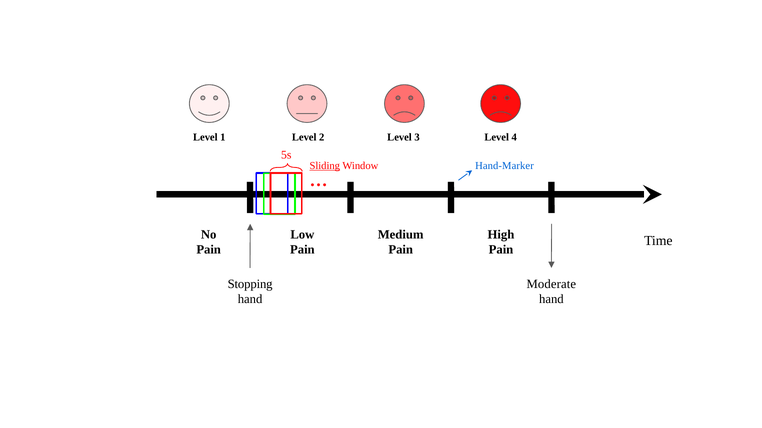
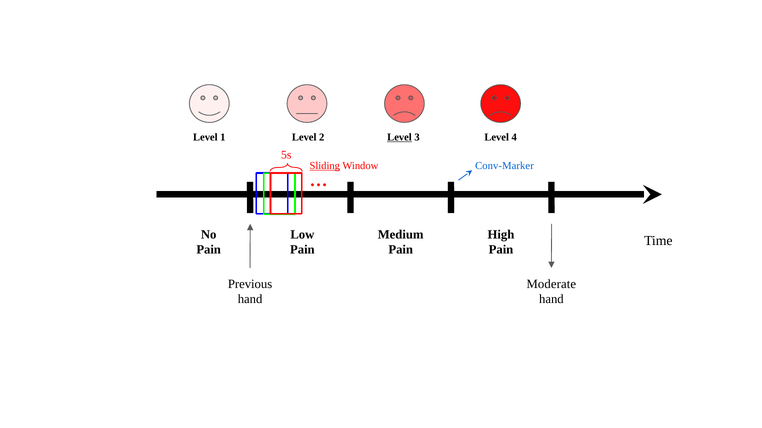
Level at (400, 137) underline: none -> present
Hand-Marker: Hand-Marker -> Conv-Marker
Stopping: Stopping -> Previous
